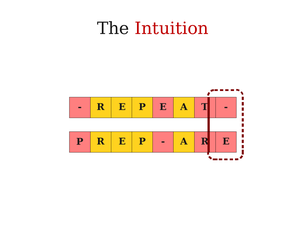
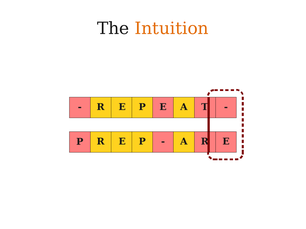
Intuition colour: red -> orange
